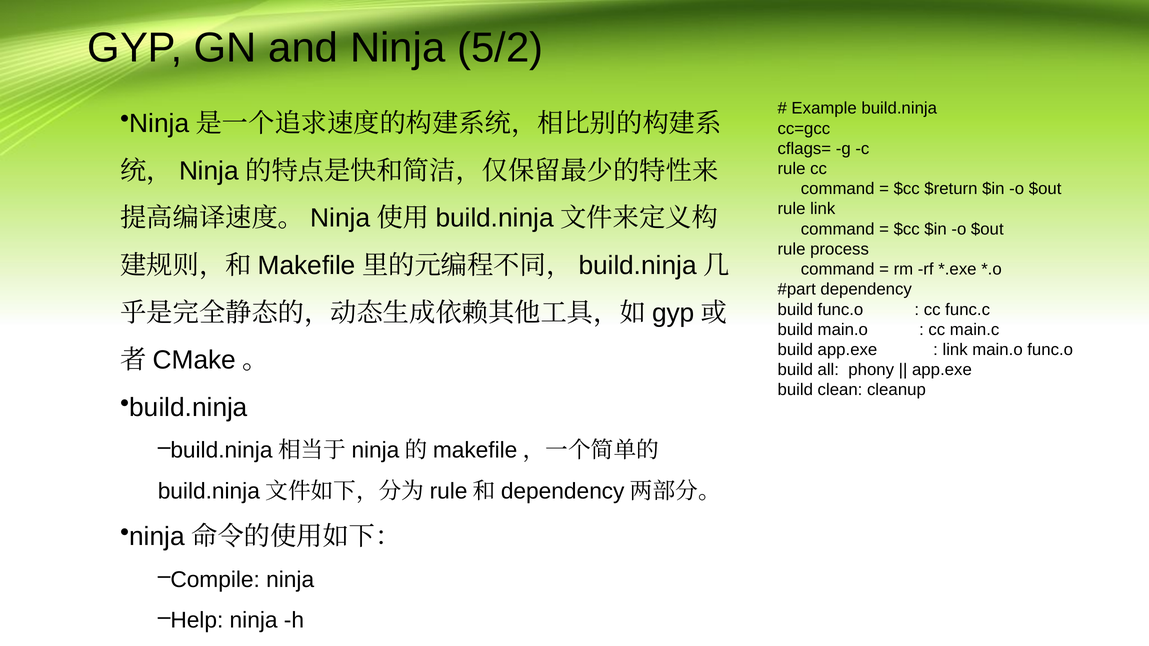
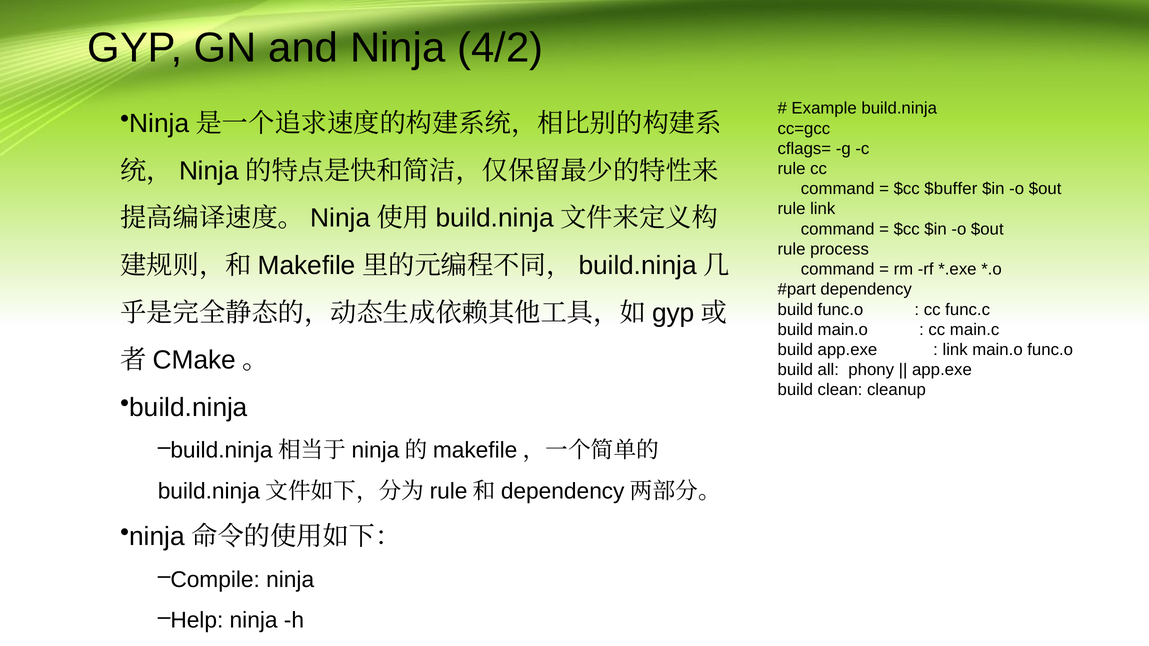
5/2: 5/2 -> 4/2
$return: $return -> $buffer
